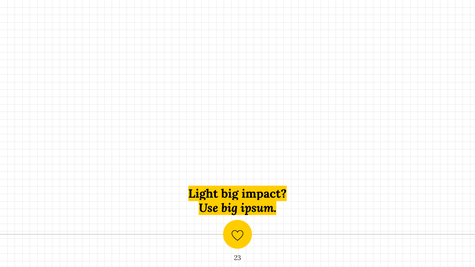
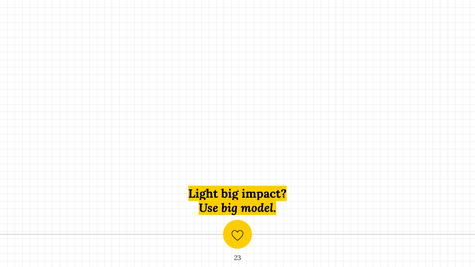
ipsum: ipsum -> model
